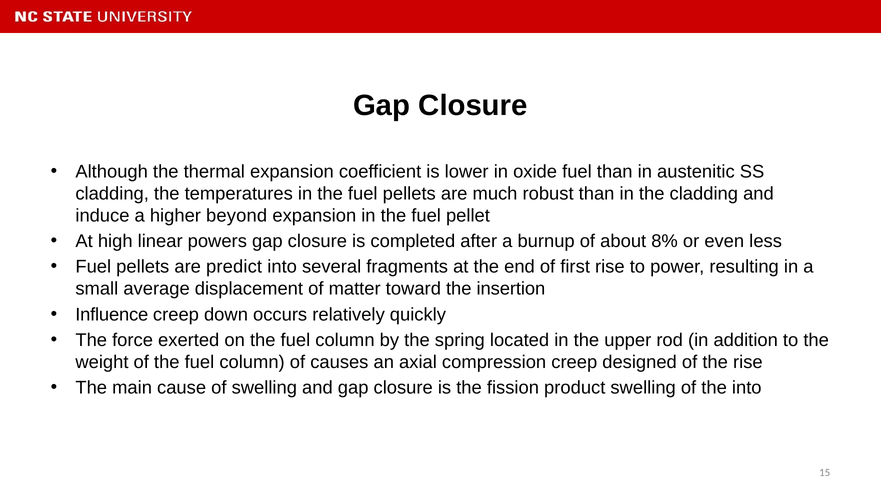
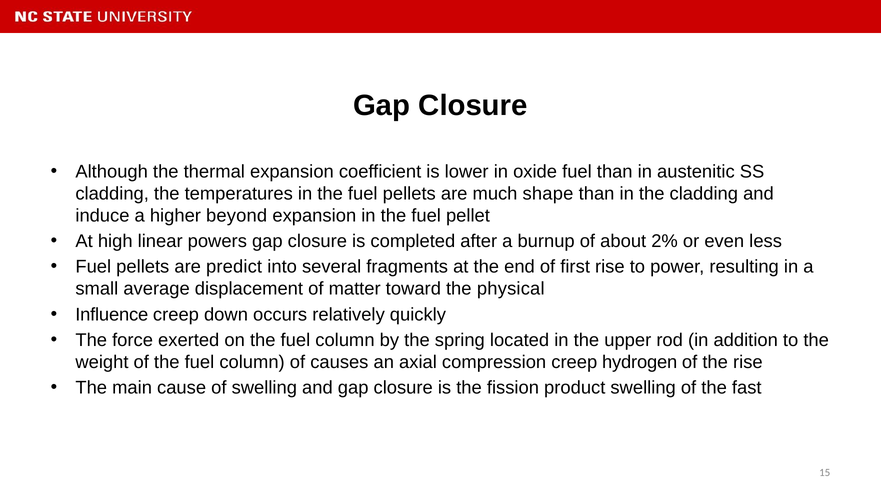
robust: robust -> shape
8%: 8% -> 2%
insertion: insertion -> physical
designed: designed -> hydrogen
the into: into -> fast
